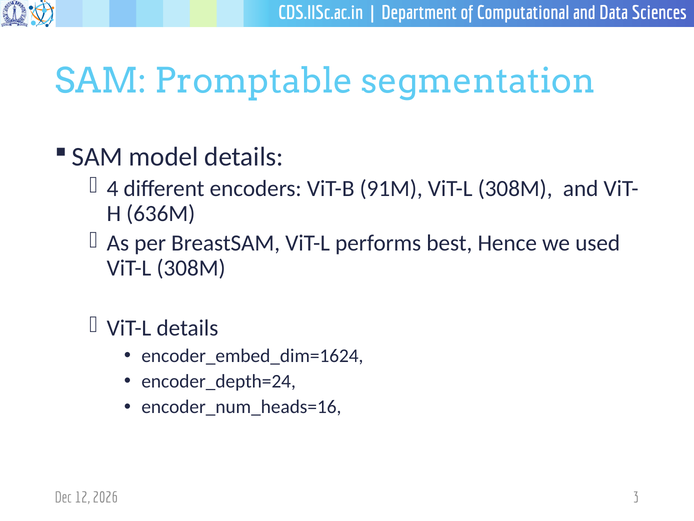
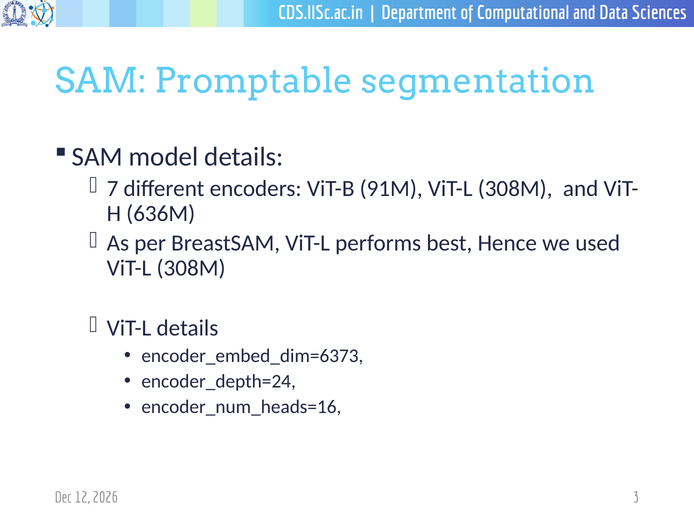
4: 4 -> 7
encoder_embed_dim=1624: encoder_embed_dim=1624 -> encoder_embed_dim=6373
